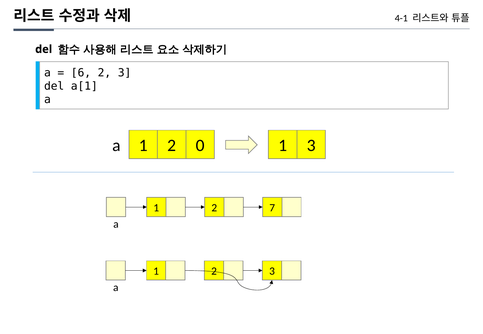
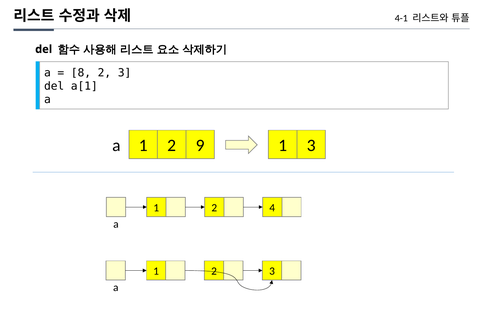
6: 6 -> 8
0: 0 -> 9
7: 7 -> 4
